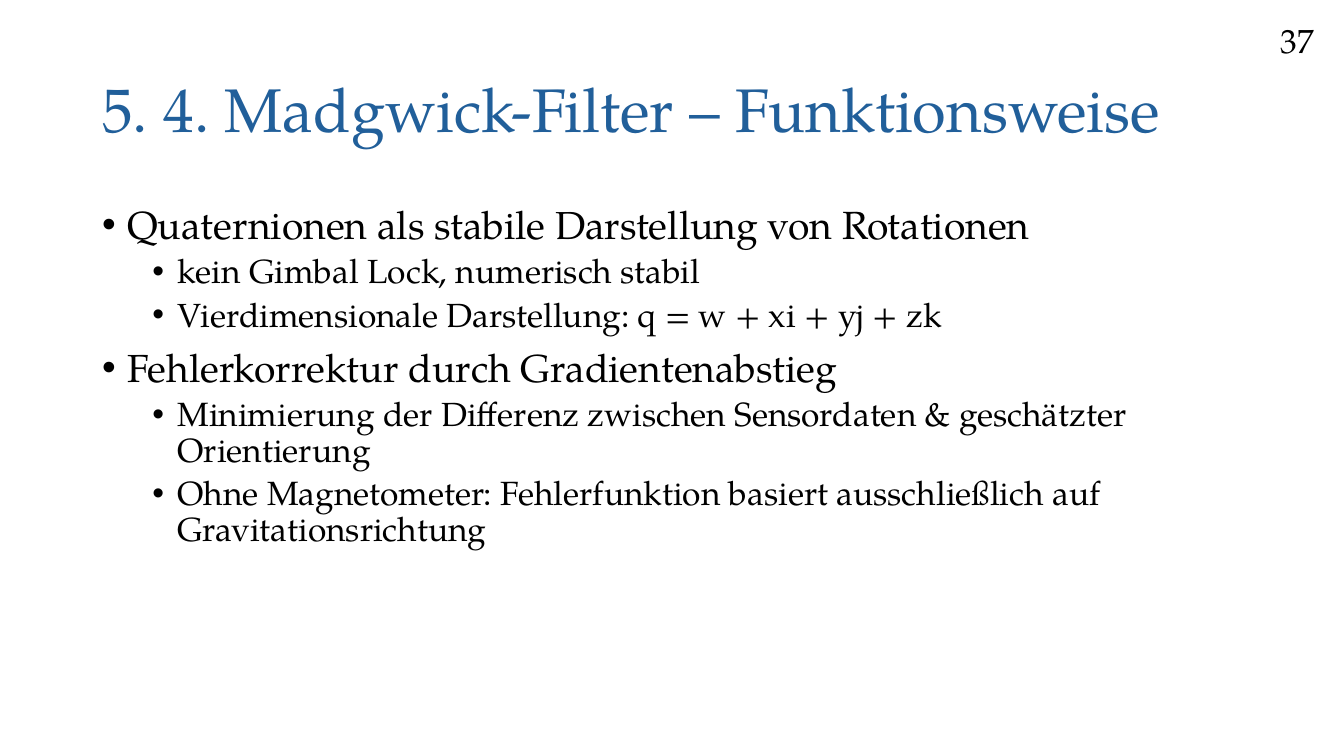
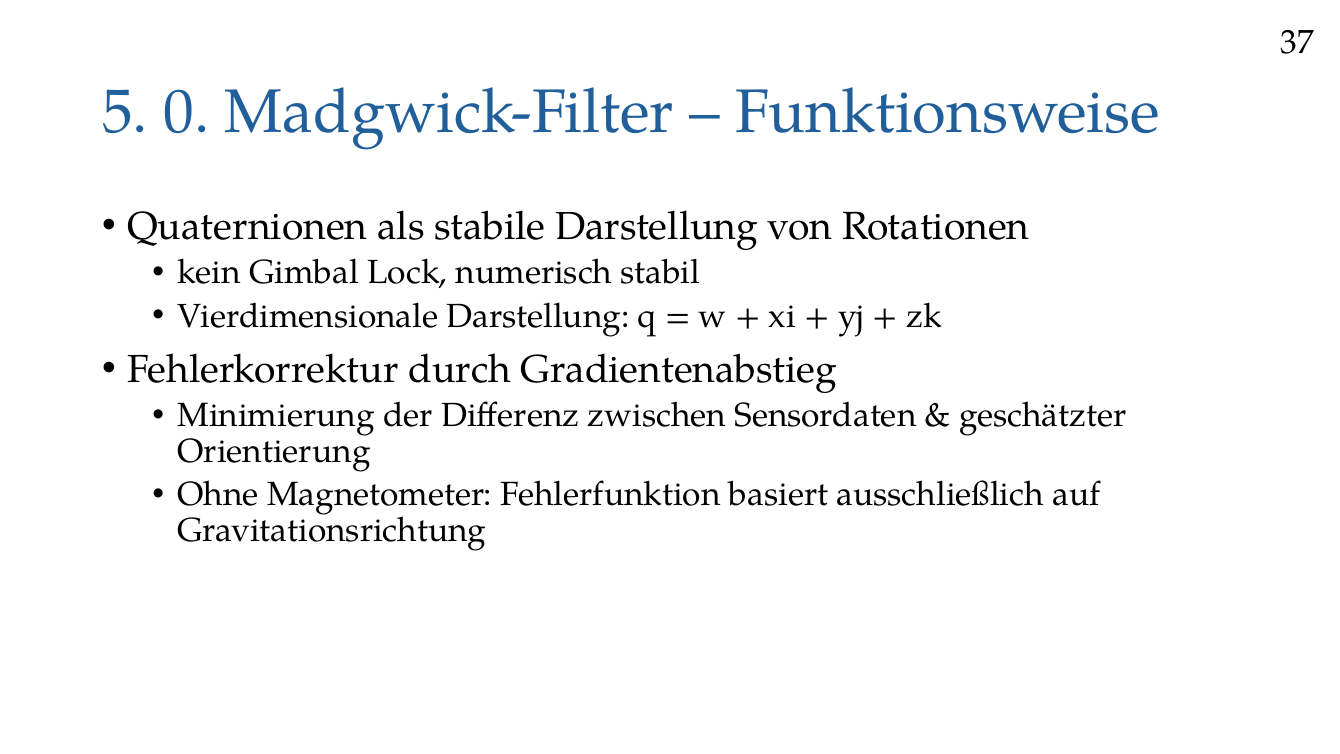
4: 4 -> 0
